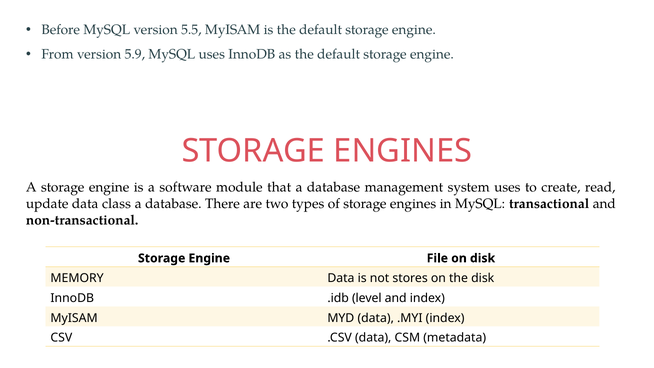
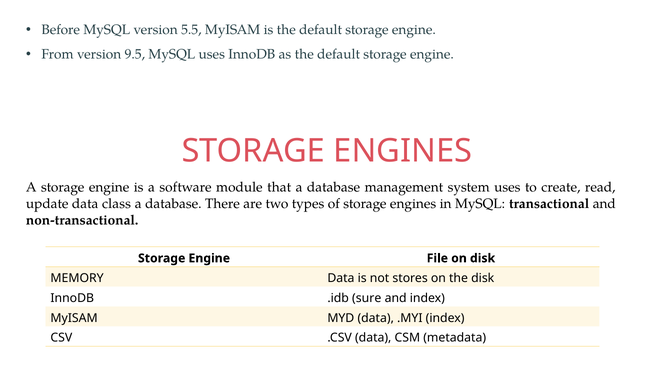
5.9: 5.9 -> 9.5
level: level -> sure
